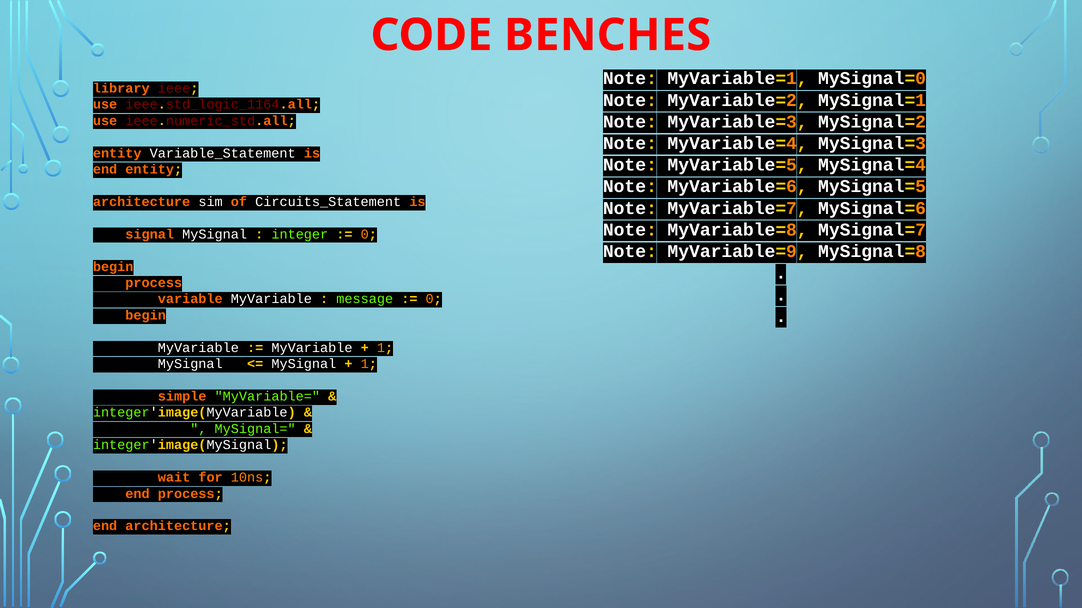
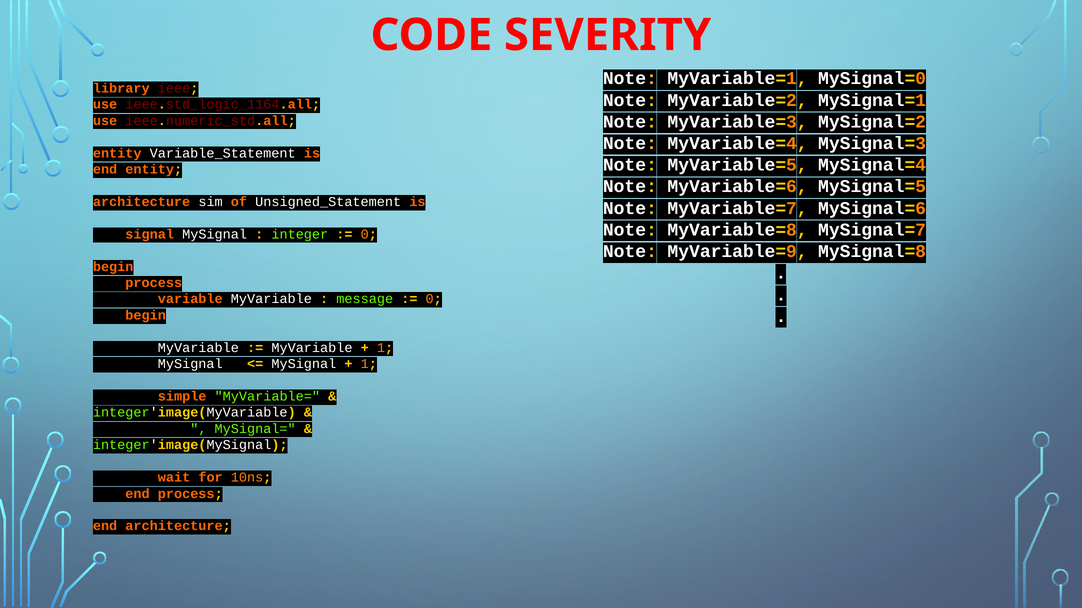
BENCHES: BENCHES -> SEVERITY
Circuits_Statement: Circuits_Statement -> Unsigned_Statement
